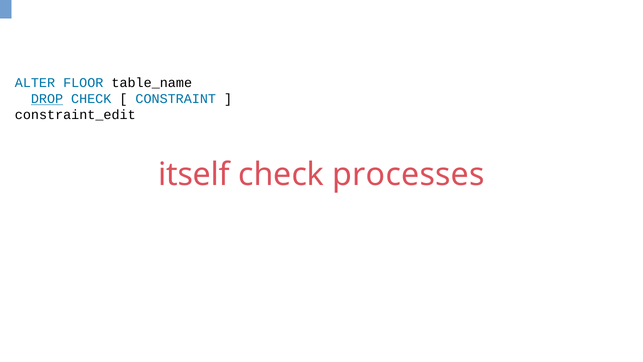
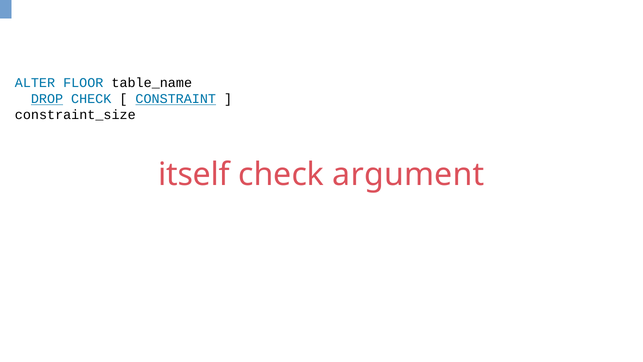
CONSTRAINT underline: none -> present
constraint_edit: constraint_edit -> constraint_size
processes: processes -> argument
